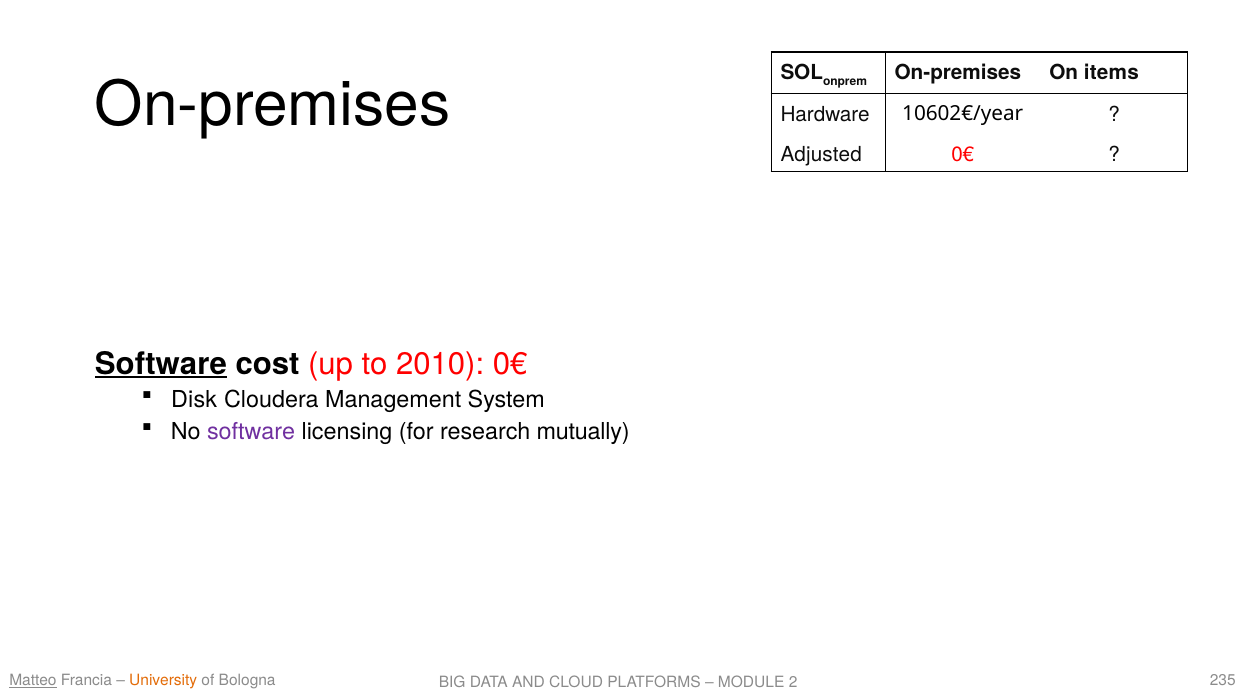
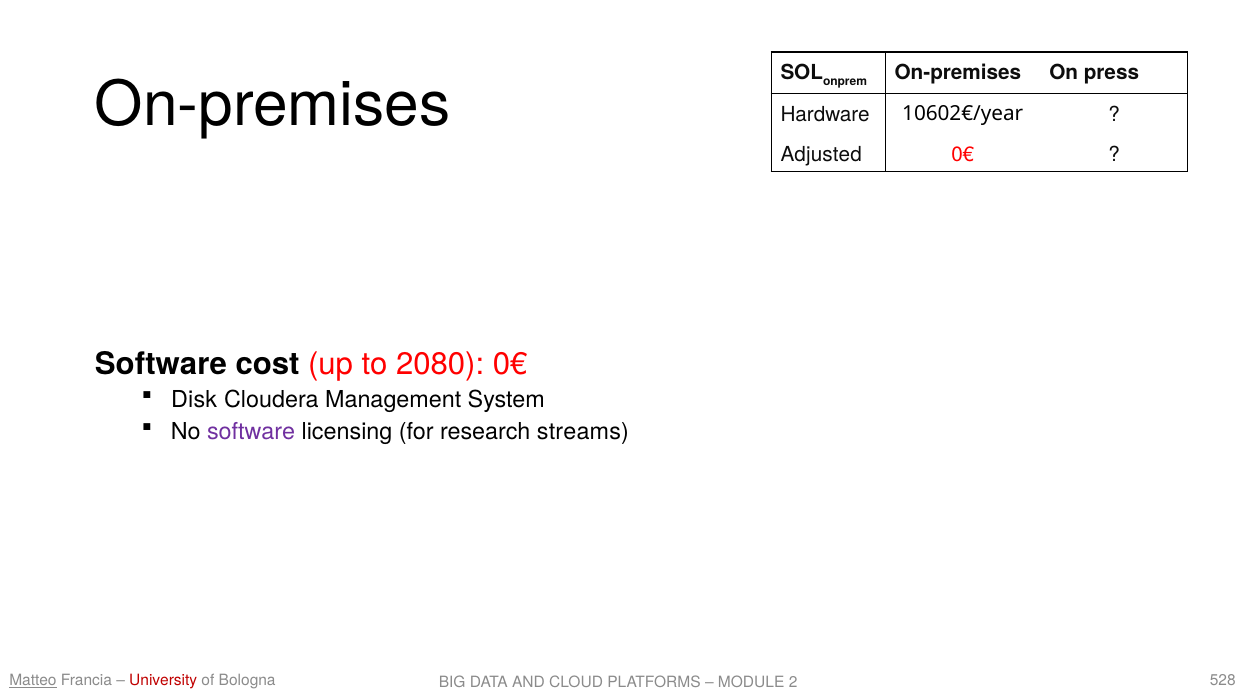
items: items -> press
Software at (161, 364) underline: present -> none
2010: 2010 -> 2080
mutually: mutually -> streams
University colour: orange -> red
235: 235 -> 528
